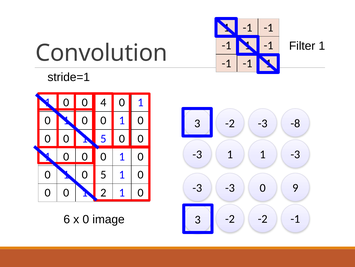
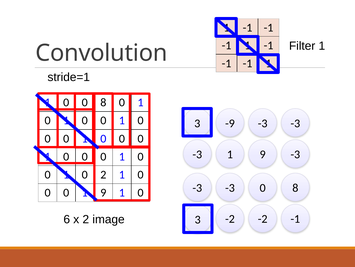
4 at (103, 102): 4 -> 8
-2 at (230, 123): -2 -> -9
-8 at (295, 123): -8 -> -3
5 at (103, 138): 5 -> 0
-3 1 1: 1 -> 9
5 at (103, 174): 5 -> 2
-3 0 9: 9 -> 8
2 at (103, 192): 2 -> 9
x 0: 0 -> 2
